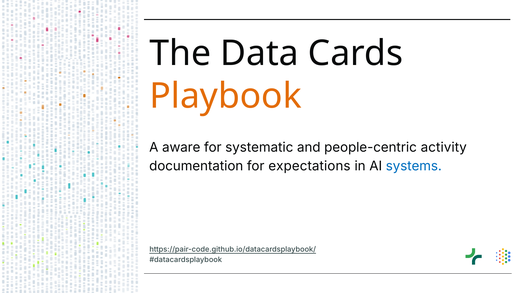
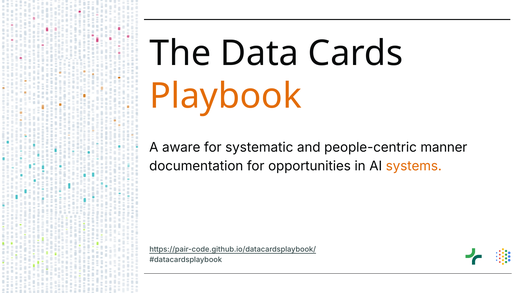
activity: activity -> manner
expectations: expectations -> opportunities
systems colour: blue -> orange
